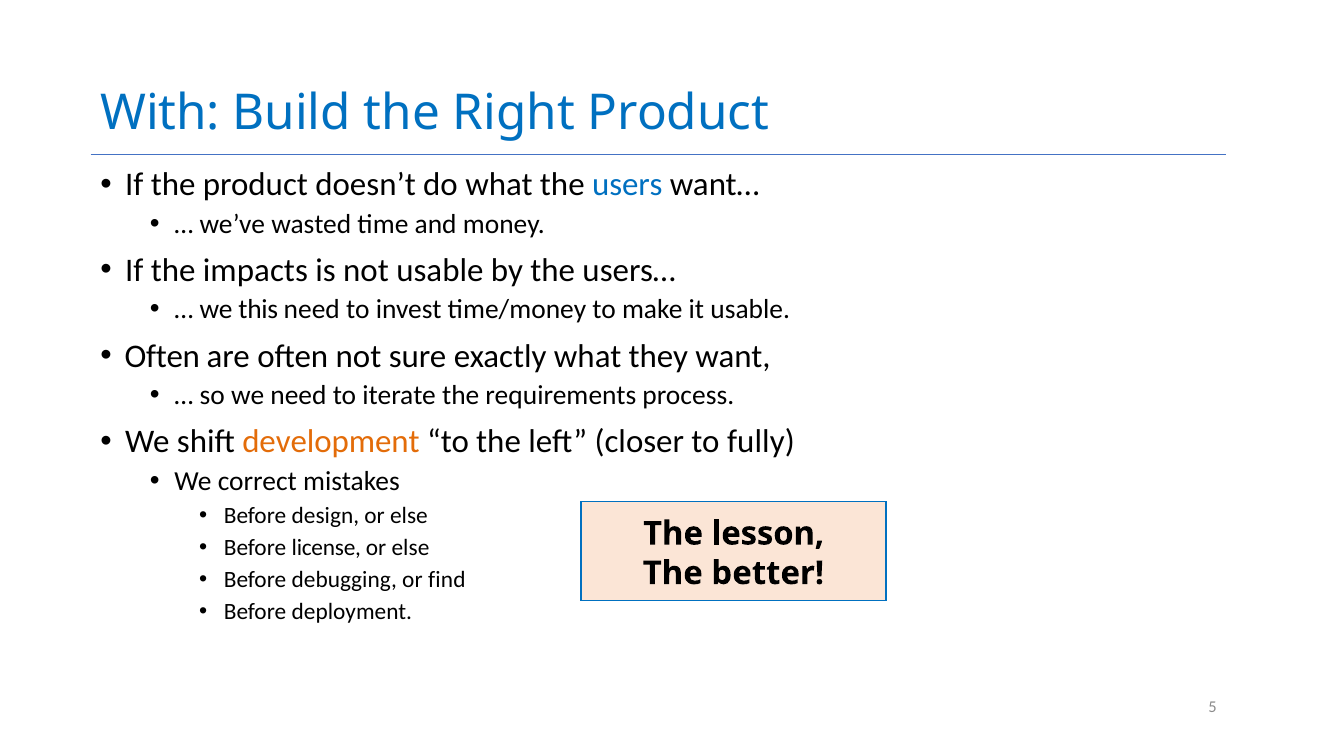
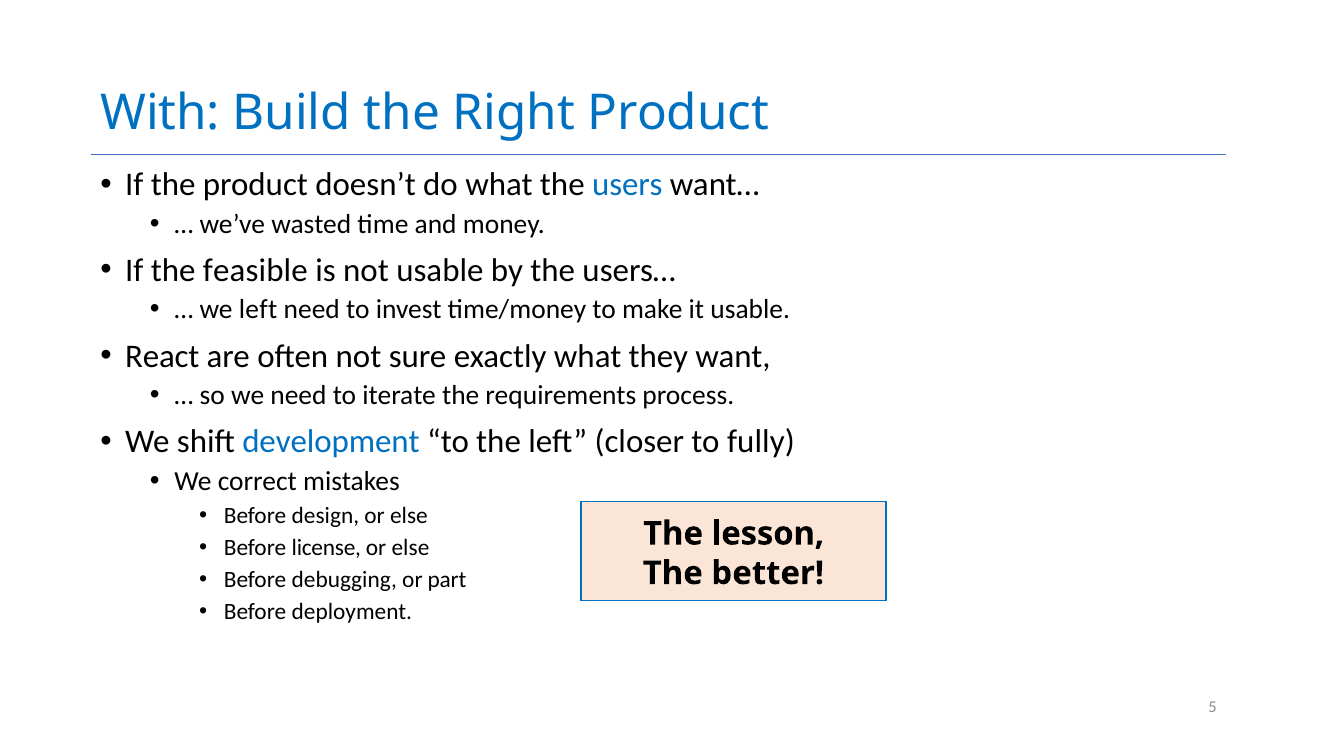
impacts: impacts -> feasible
we this: this -> left
Often at (162, 356): Often -> React
development colour: orange -> blue
find: find -> part
